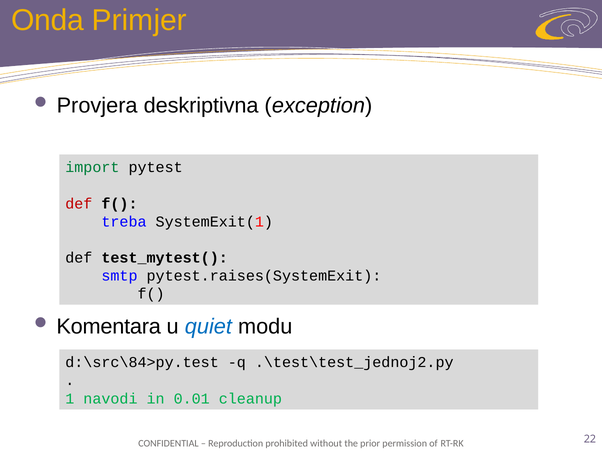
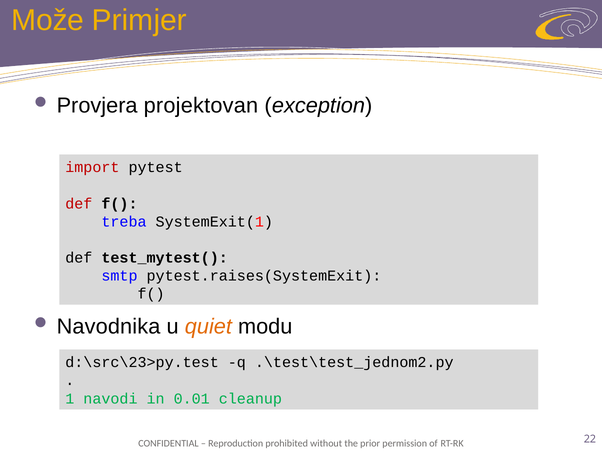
Onda: Onda -> Može
deskriptivna: deskriptivna -> projektovan
import colour: green -> red
Komentara: Komentara -> Navodnika
quiet colour: blue -> orange
d:\src\84>py.test: d:\src\84>py.test -> d:\src\23>py.test
.\test\test_jednoj2.py: .\test\test_jednoj2.py -> .\test\test_jednom2.py
